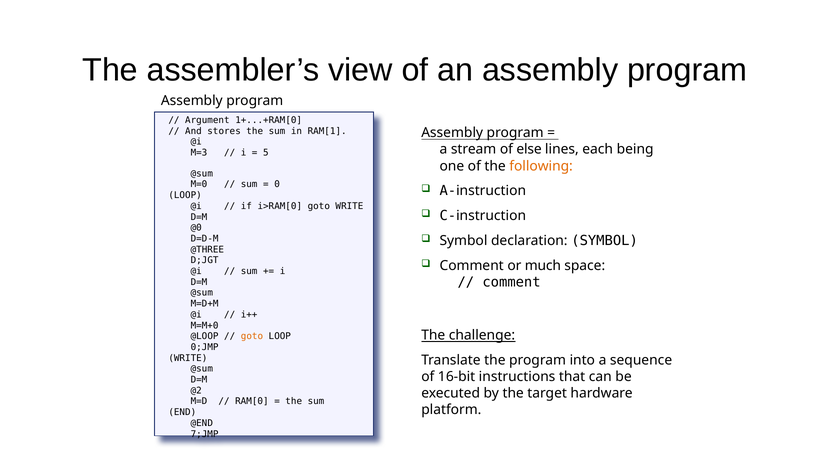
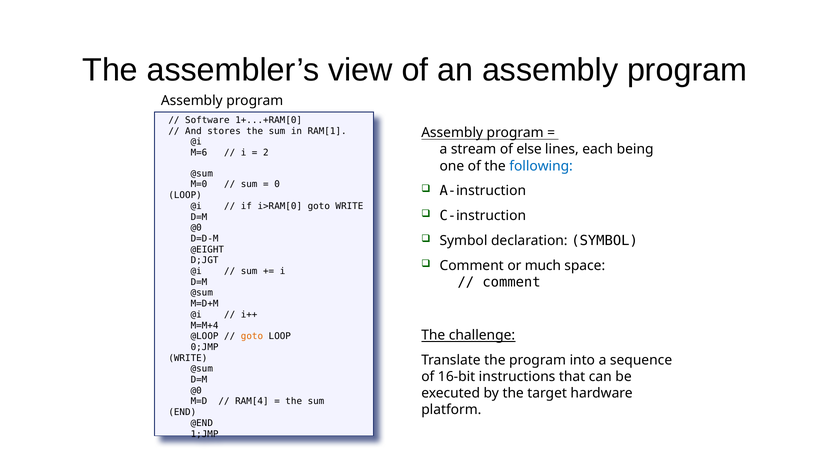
Argument: Argument -> Software
M=3: M=3 -> M=6
5: 5 -> 2
following colour: orange -> blue
@THREE: @THREE -> @EIGHT
M=M+0: M=M+0 -> M=M+4
@2 at (196, 390): @2 -> @0
RAM[0: RAM[0 -> RAM[4
7;JMP: 7;JMP -> 1;JMP
